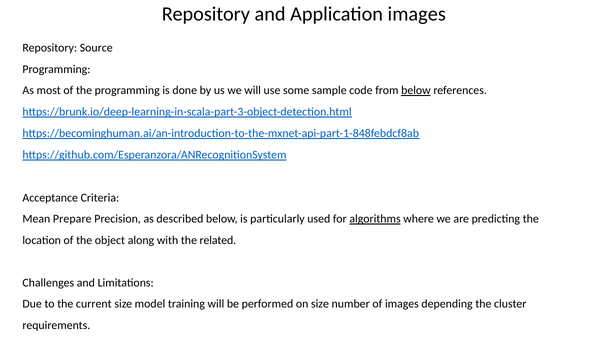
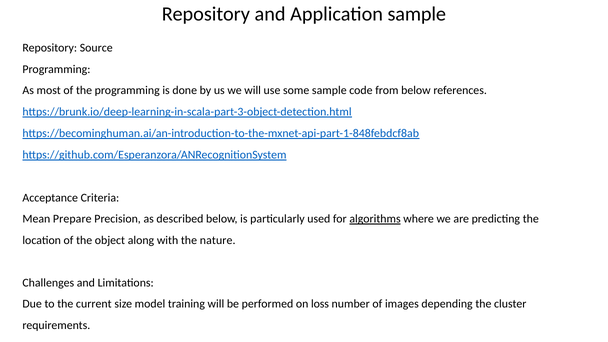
Application images: images -> sample
below at (416, 90) underline: present -> none
related: related -> nature
on size: size -> loss
